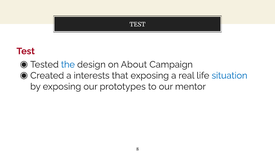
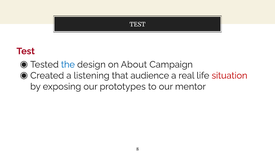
interests: interests -> listening
that exposing: exposing -> audience
situation colour: blue -> red
